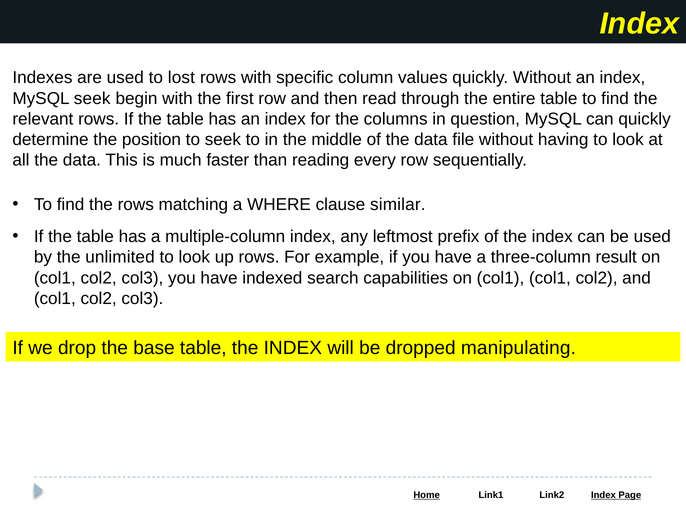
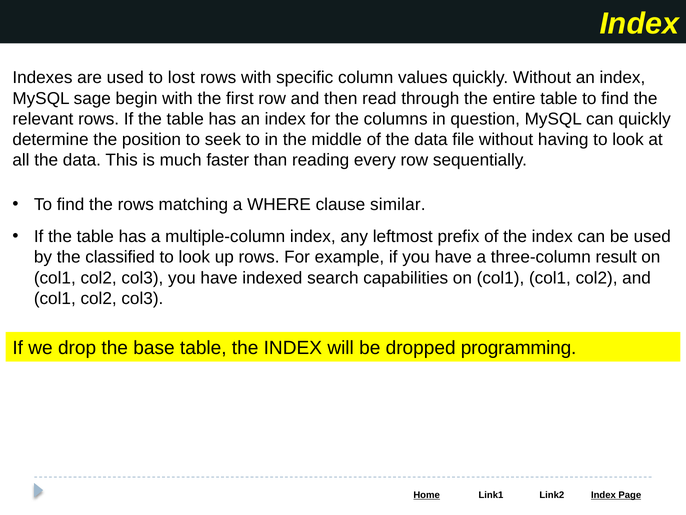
MySQL seek: seek -> sage
unlimited: unlimited -> classified
manipulating: manipulating -> programming
